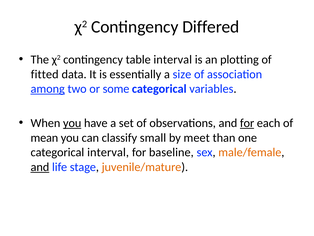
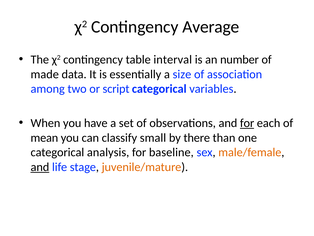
Differed: Differed -> Average
plotting: plotting -> number
fitted: fitted -> made
among underline: present -> none
some: some -> script
you at (72, 123) underline: present -> none
meet: meet -> there
categorical interval: interval -> analysis
